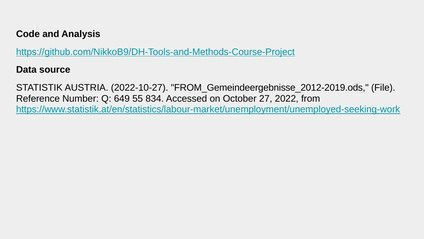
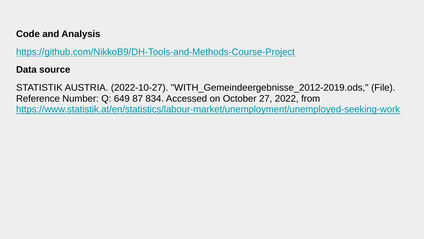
FROM_Gemeindeergebnisse_2012-2019.ods: FROM_Gemeindeergebnisse_2012-2019.ods -> WITH_Gemeindeergebnisse_2012-2019.ods
55: 55 -> 87
